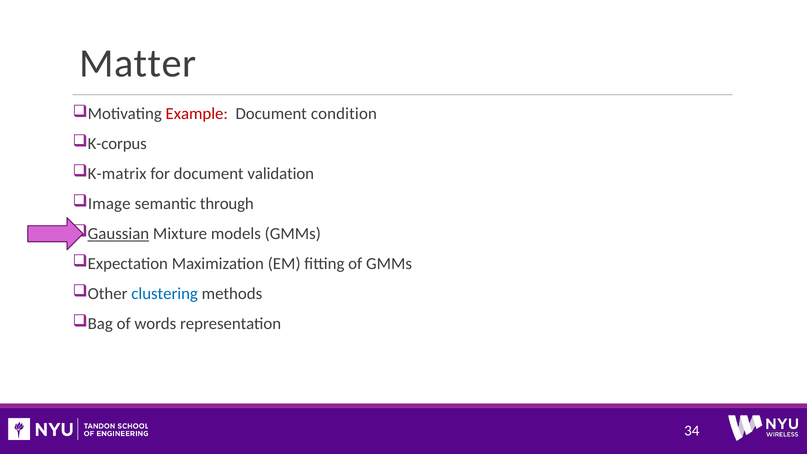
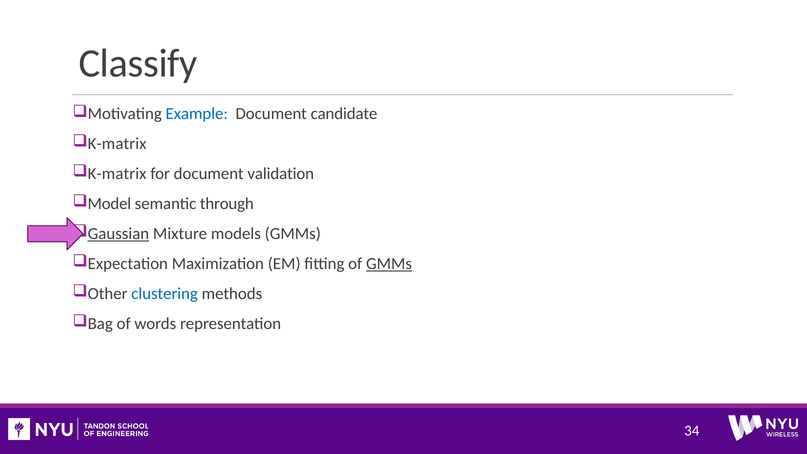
Matter: Matter -> Classify
Example colour: red -> blue
condition: condition -> candidate
K-corpus at (117, 144): K-corpus -> K-matrix
Image: Image -> Model
GMMs at (389, 264) underline: none -> present
